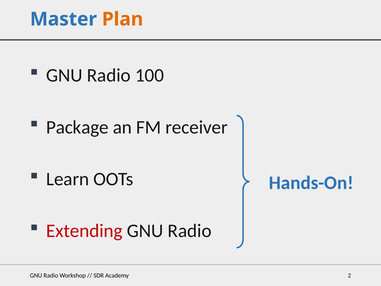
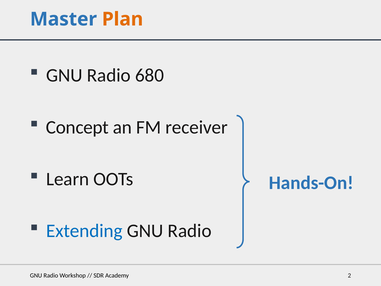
100: 100 -> 680
Package: Package -> Concept
Extending colour: red -> blue
